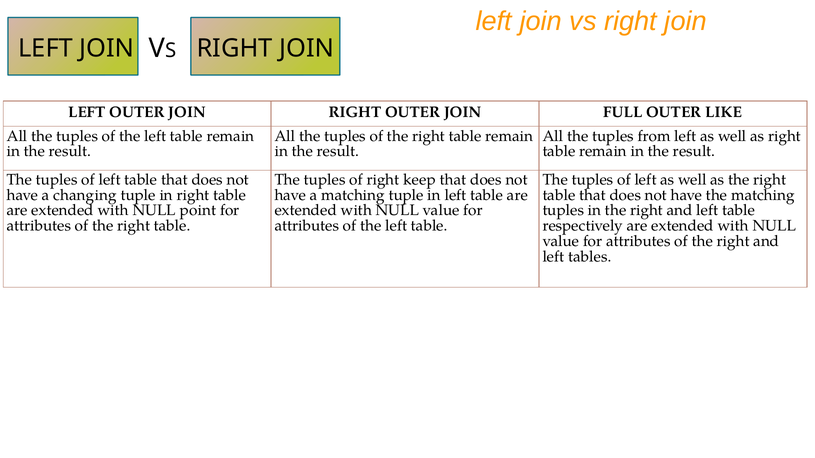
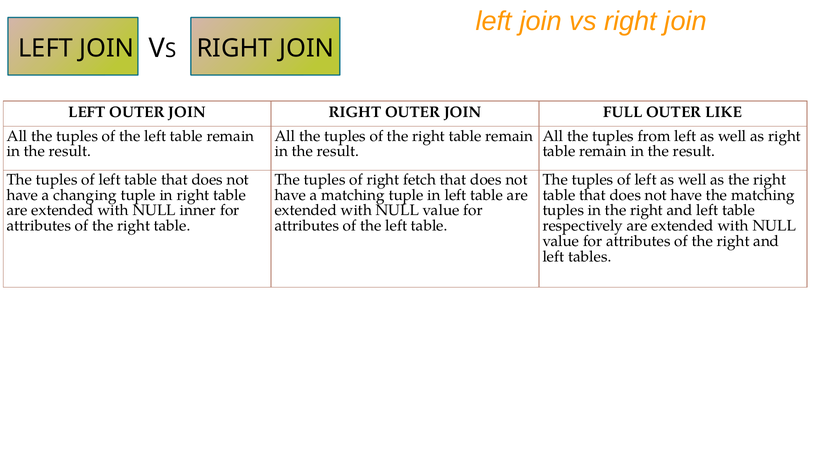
keep: keep -> fetch
point: point -> inner
